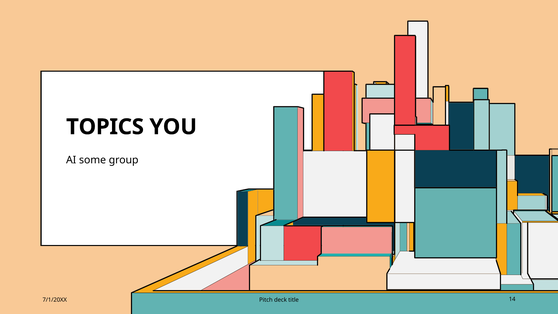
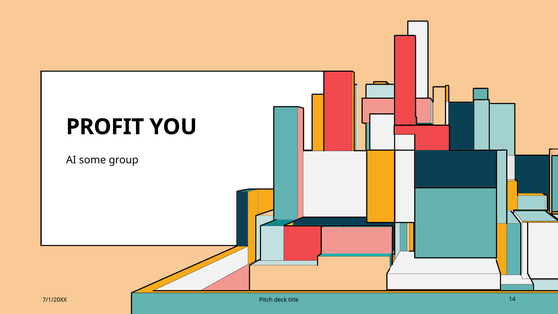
TOPICS: TOPICS -> PROFIT
